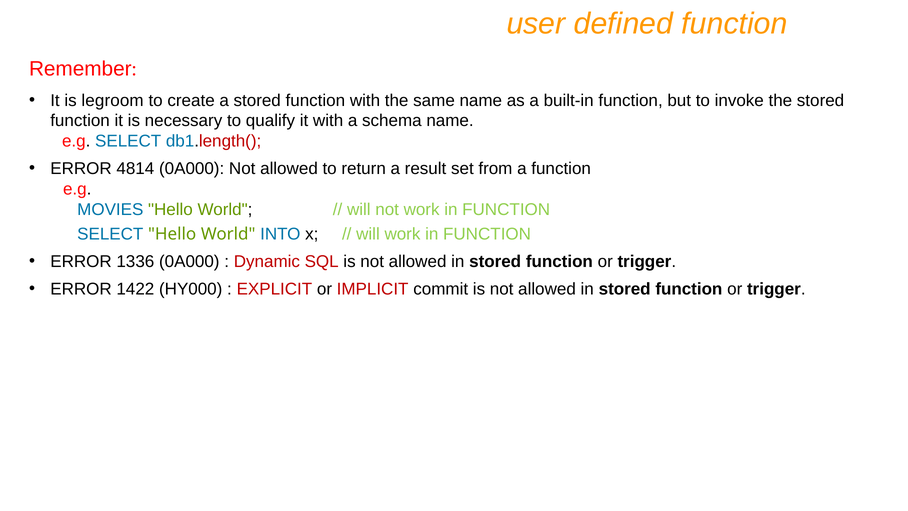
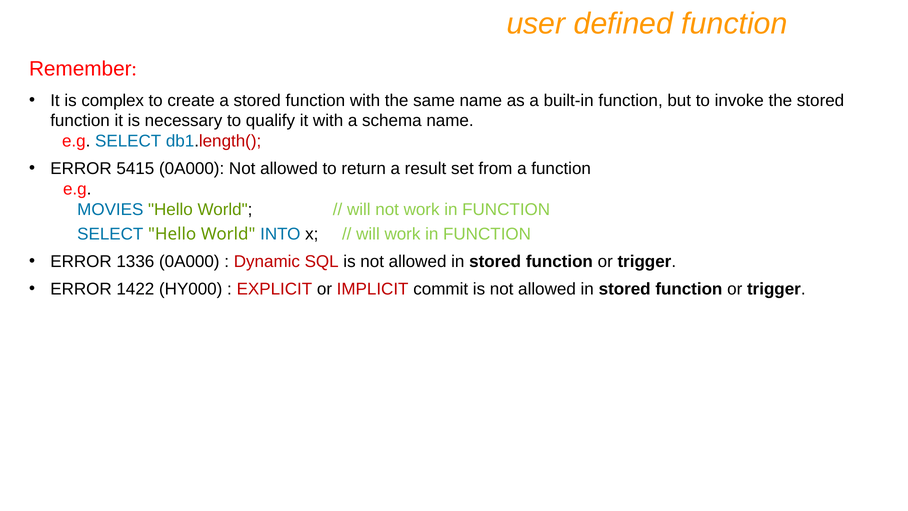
legroom: legroom -> complex
4814: 4814 -> 5415
